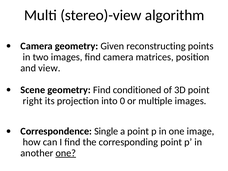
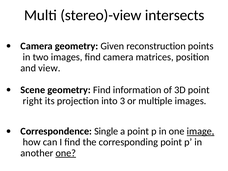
algorithm: algorithm -> intersects
reconstructing: reconstructing -> reconstruction
conditioned: conditioned -> information
0: 0 -> 3
image underline: none -> present
